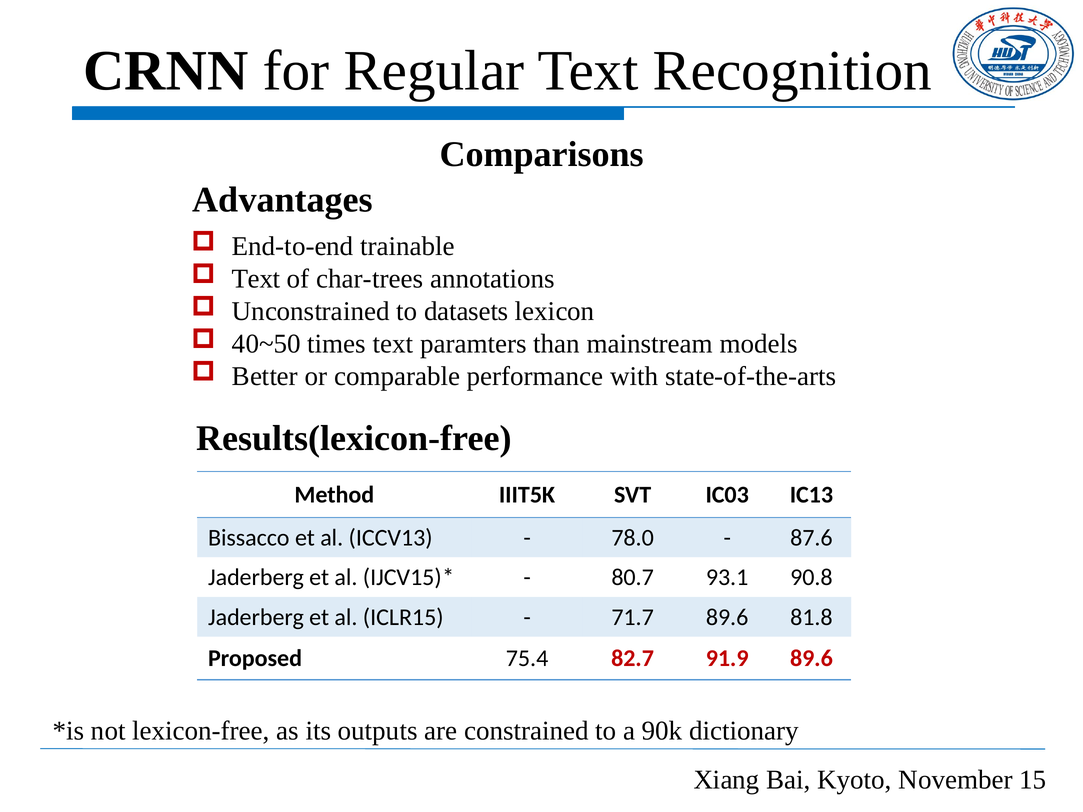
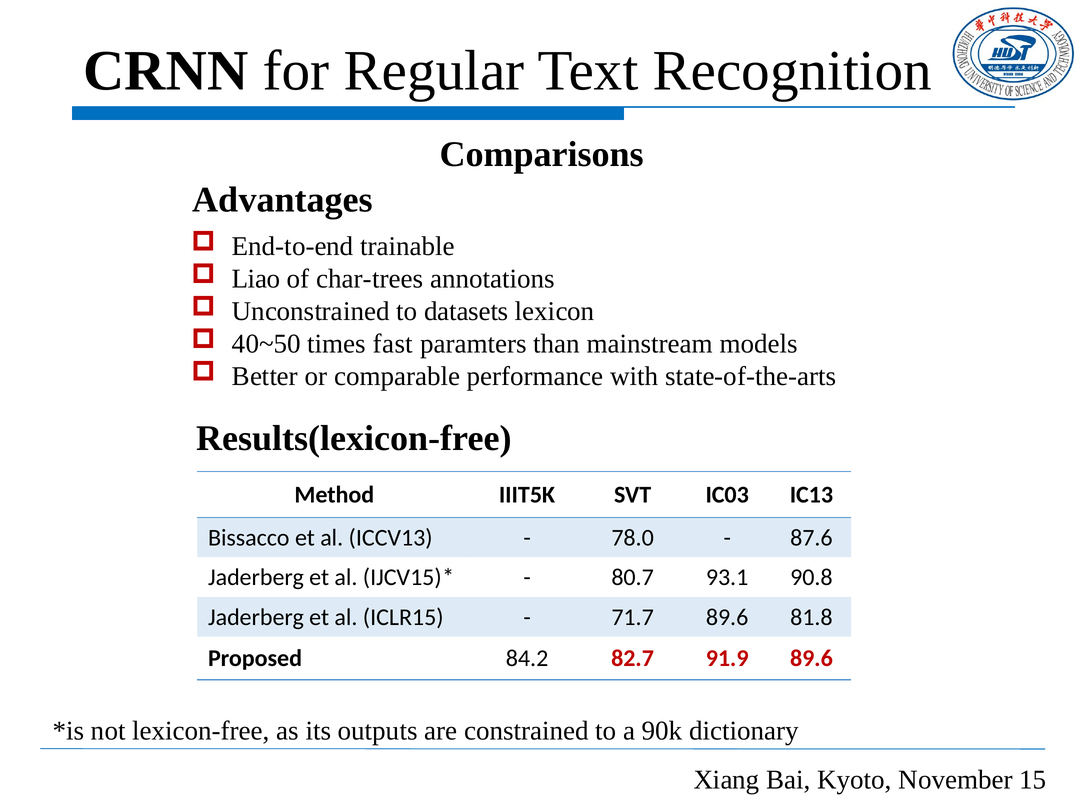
Text at (256, 279): Text -> Liao
times text: text -> fast
75.4: 75.4 -> 84.2
